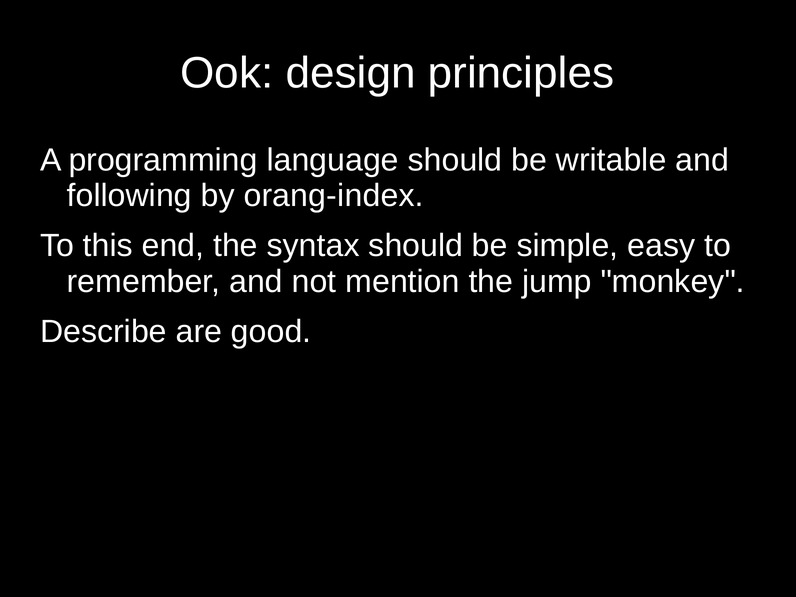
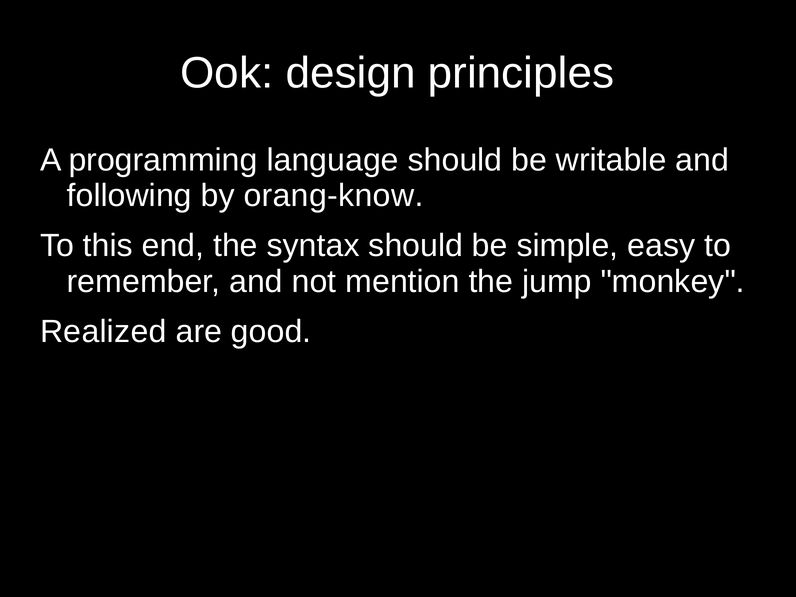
orang-index: orang-index -> orang-know
Describe: Describe -> Realized
